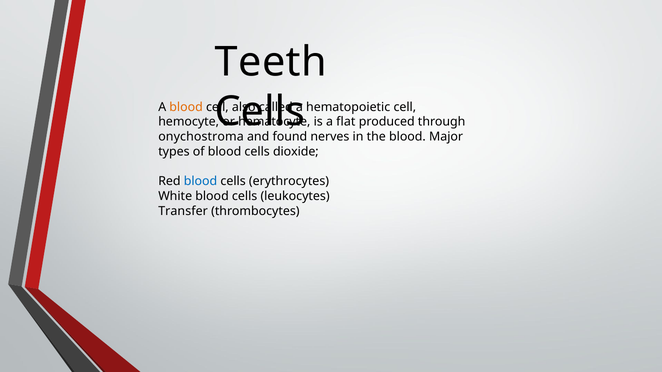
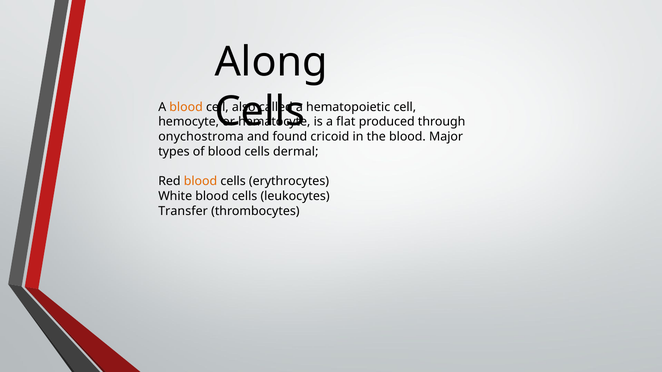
Teeth: Teeth -> Along
nerves: nerves -> cricoid
dioxide: dioxide -> dermal
blood at (201, 182) colour: blue -> orange
